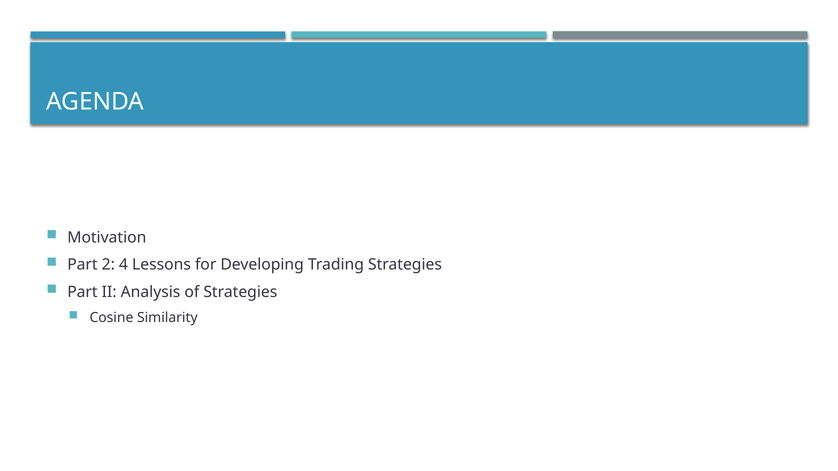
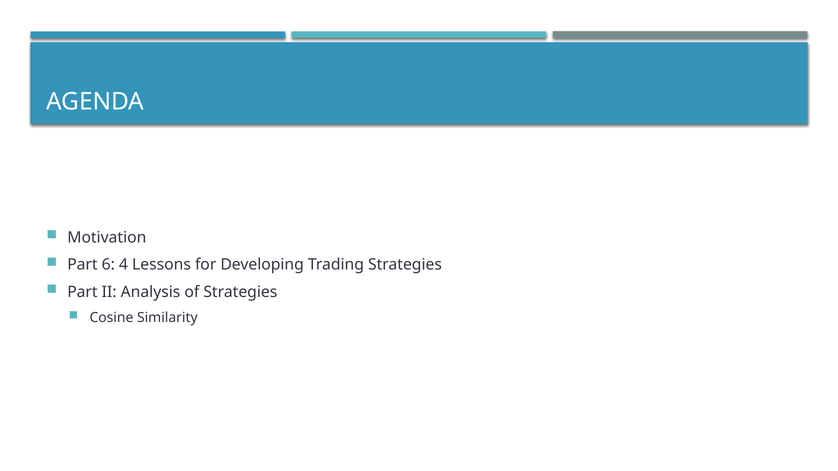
2: 2 -> 6
